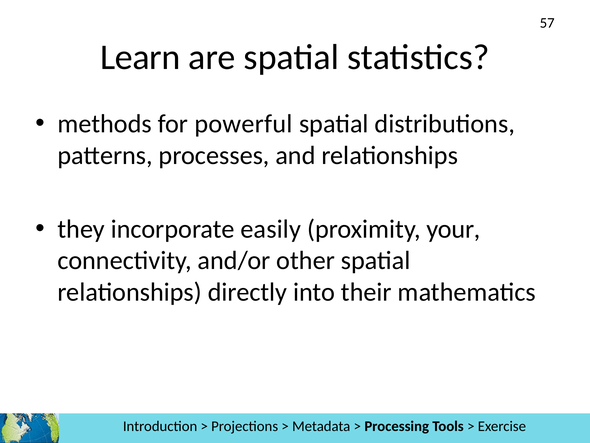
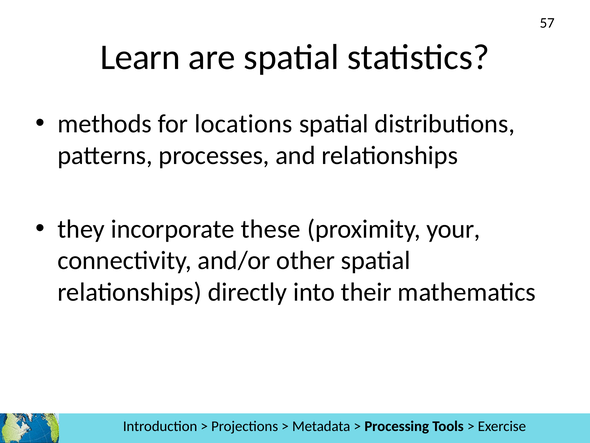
powerful: powerful -> locations
easily: easily -> these
